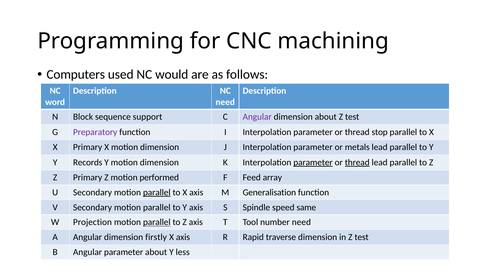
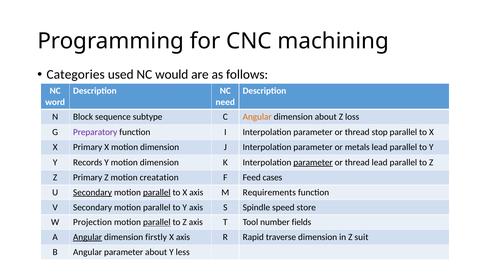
Computers: Computers -> Categories
support: support -> subtype
Angular at (257, 117) colour: purple -> orange
about Z test: test -> loss
thread at (357, 163) underline: present -> none
performed: performed -> creatation
array: array -> cases
Secondary at (93, 193) underline: none -> present
Generalisation: Generalisation -> Requirements
same: same -> store
number need: need -> fields
Angular at (88, 238) underline: none -> present
in Z test: test -> suit
